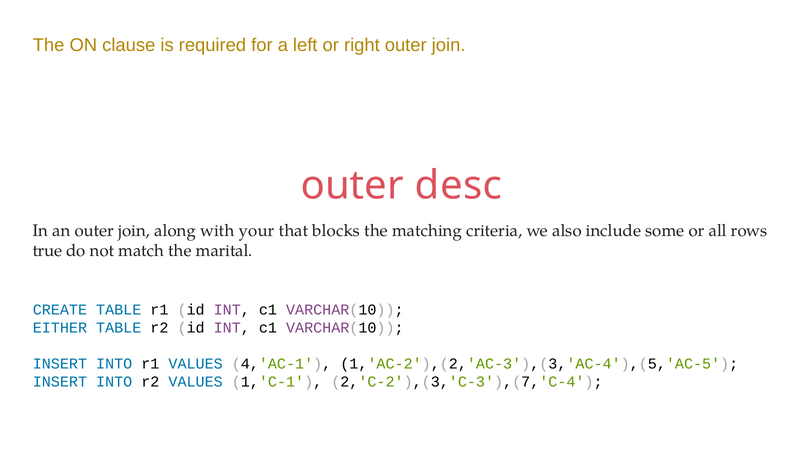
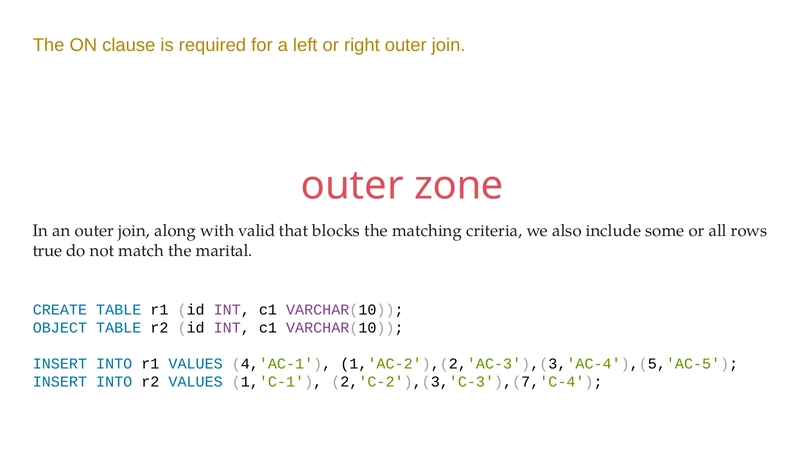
desc: desc -> zone
your: your -> valid
EITHER: EITHER -> OBJECT
